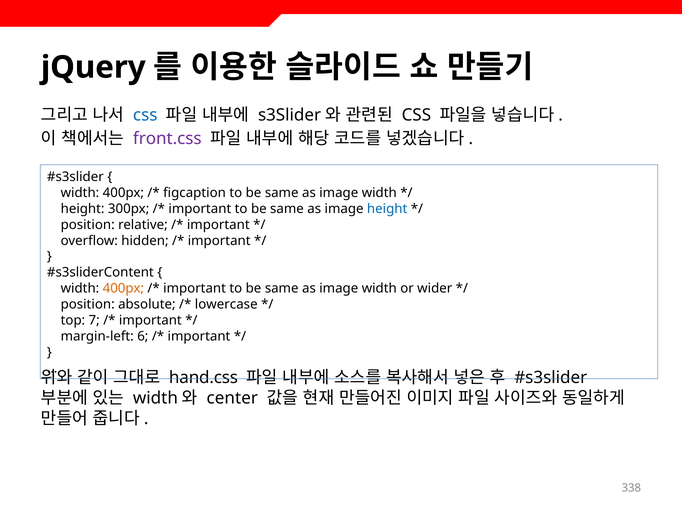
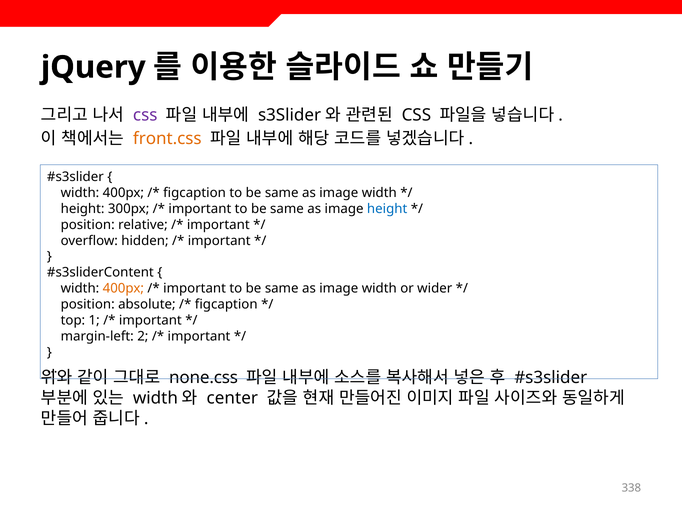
css at (145, 115) colour: blue -> purple
front.css colour: purple -> orange
lowercase at (226, 304): lowercase -> figcaption
7: 7 -> 1
6: 6 -> 2
hand.css: hand.css -> none.css
